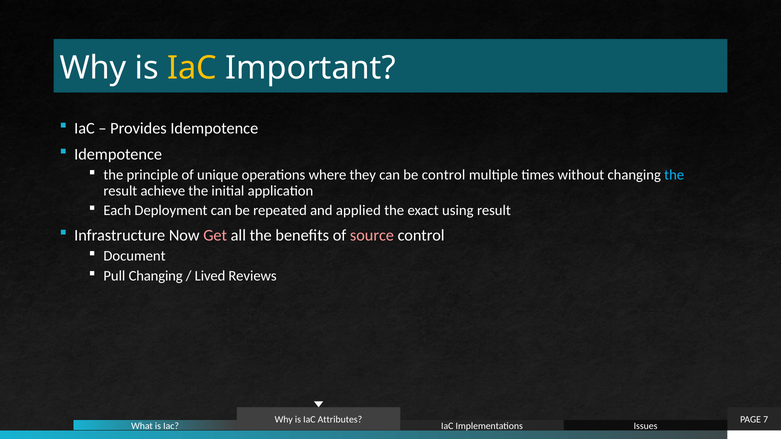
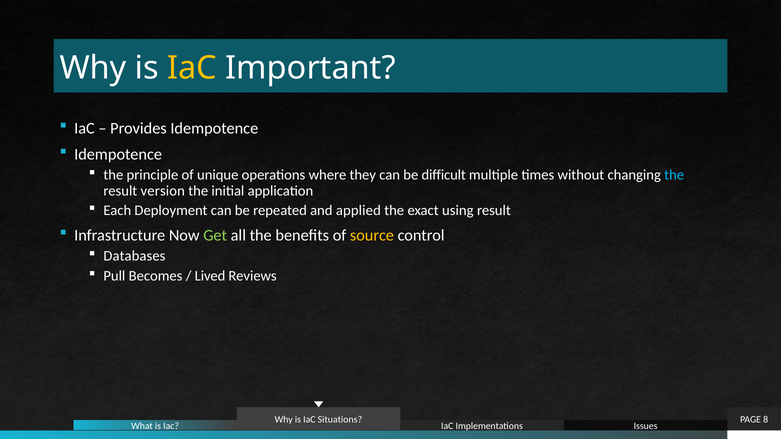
be control: control -> difficult
achieve: achieve -> version
Get colour: pink -> light green
source colour: pink -> yellow
Document: Document -> Databases
Pull Changing: Changing -> Becomes
7: 7 -> 8
Attributes: Attributes -> Situations
